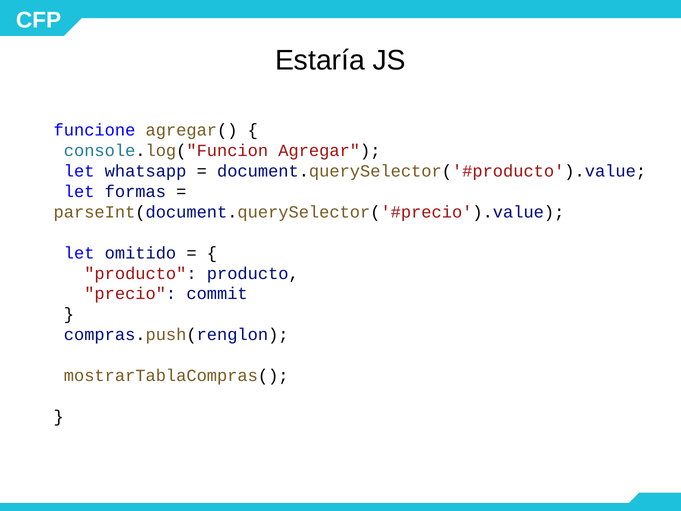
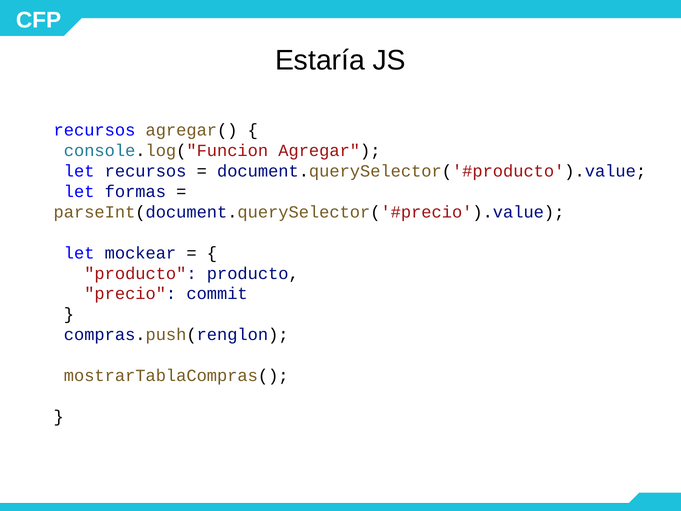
funcione at (94, 130): funcione -> recursos
let whatsapp: whatsapp -> recursos
omitido: omitido -> mockear
